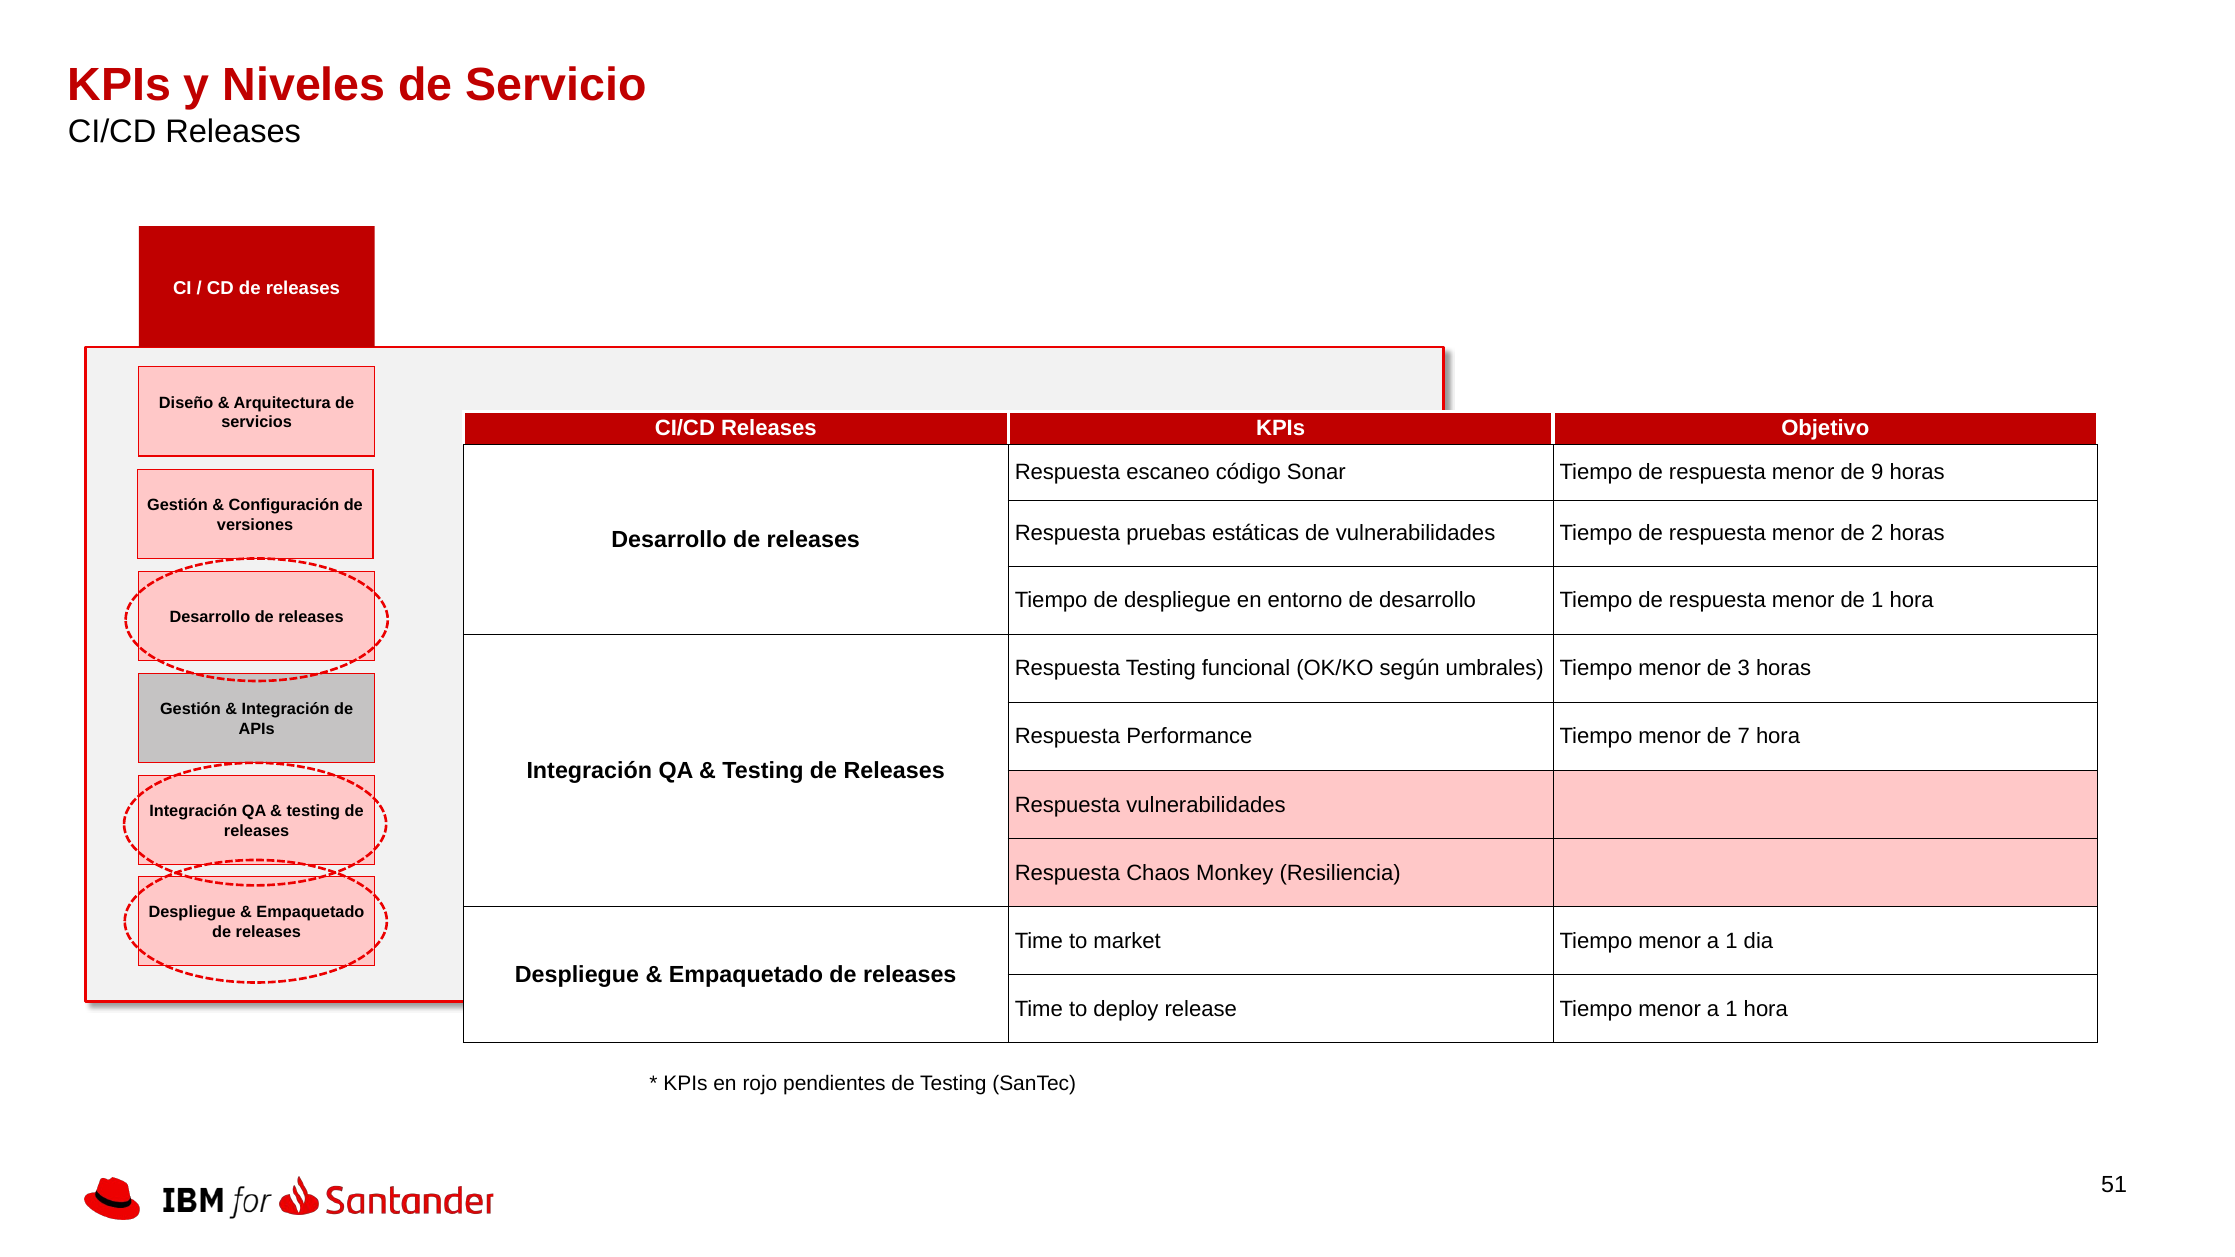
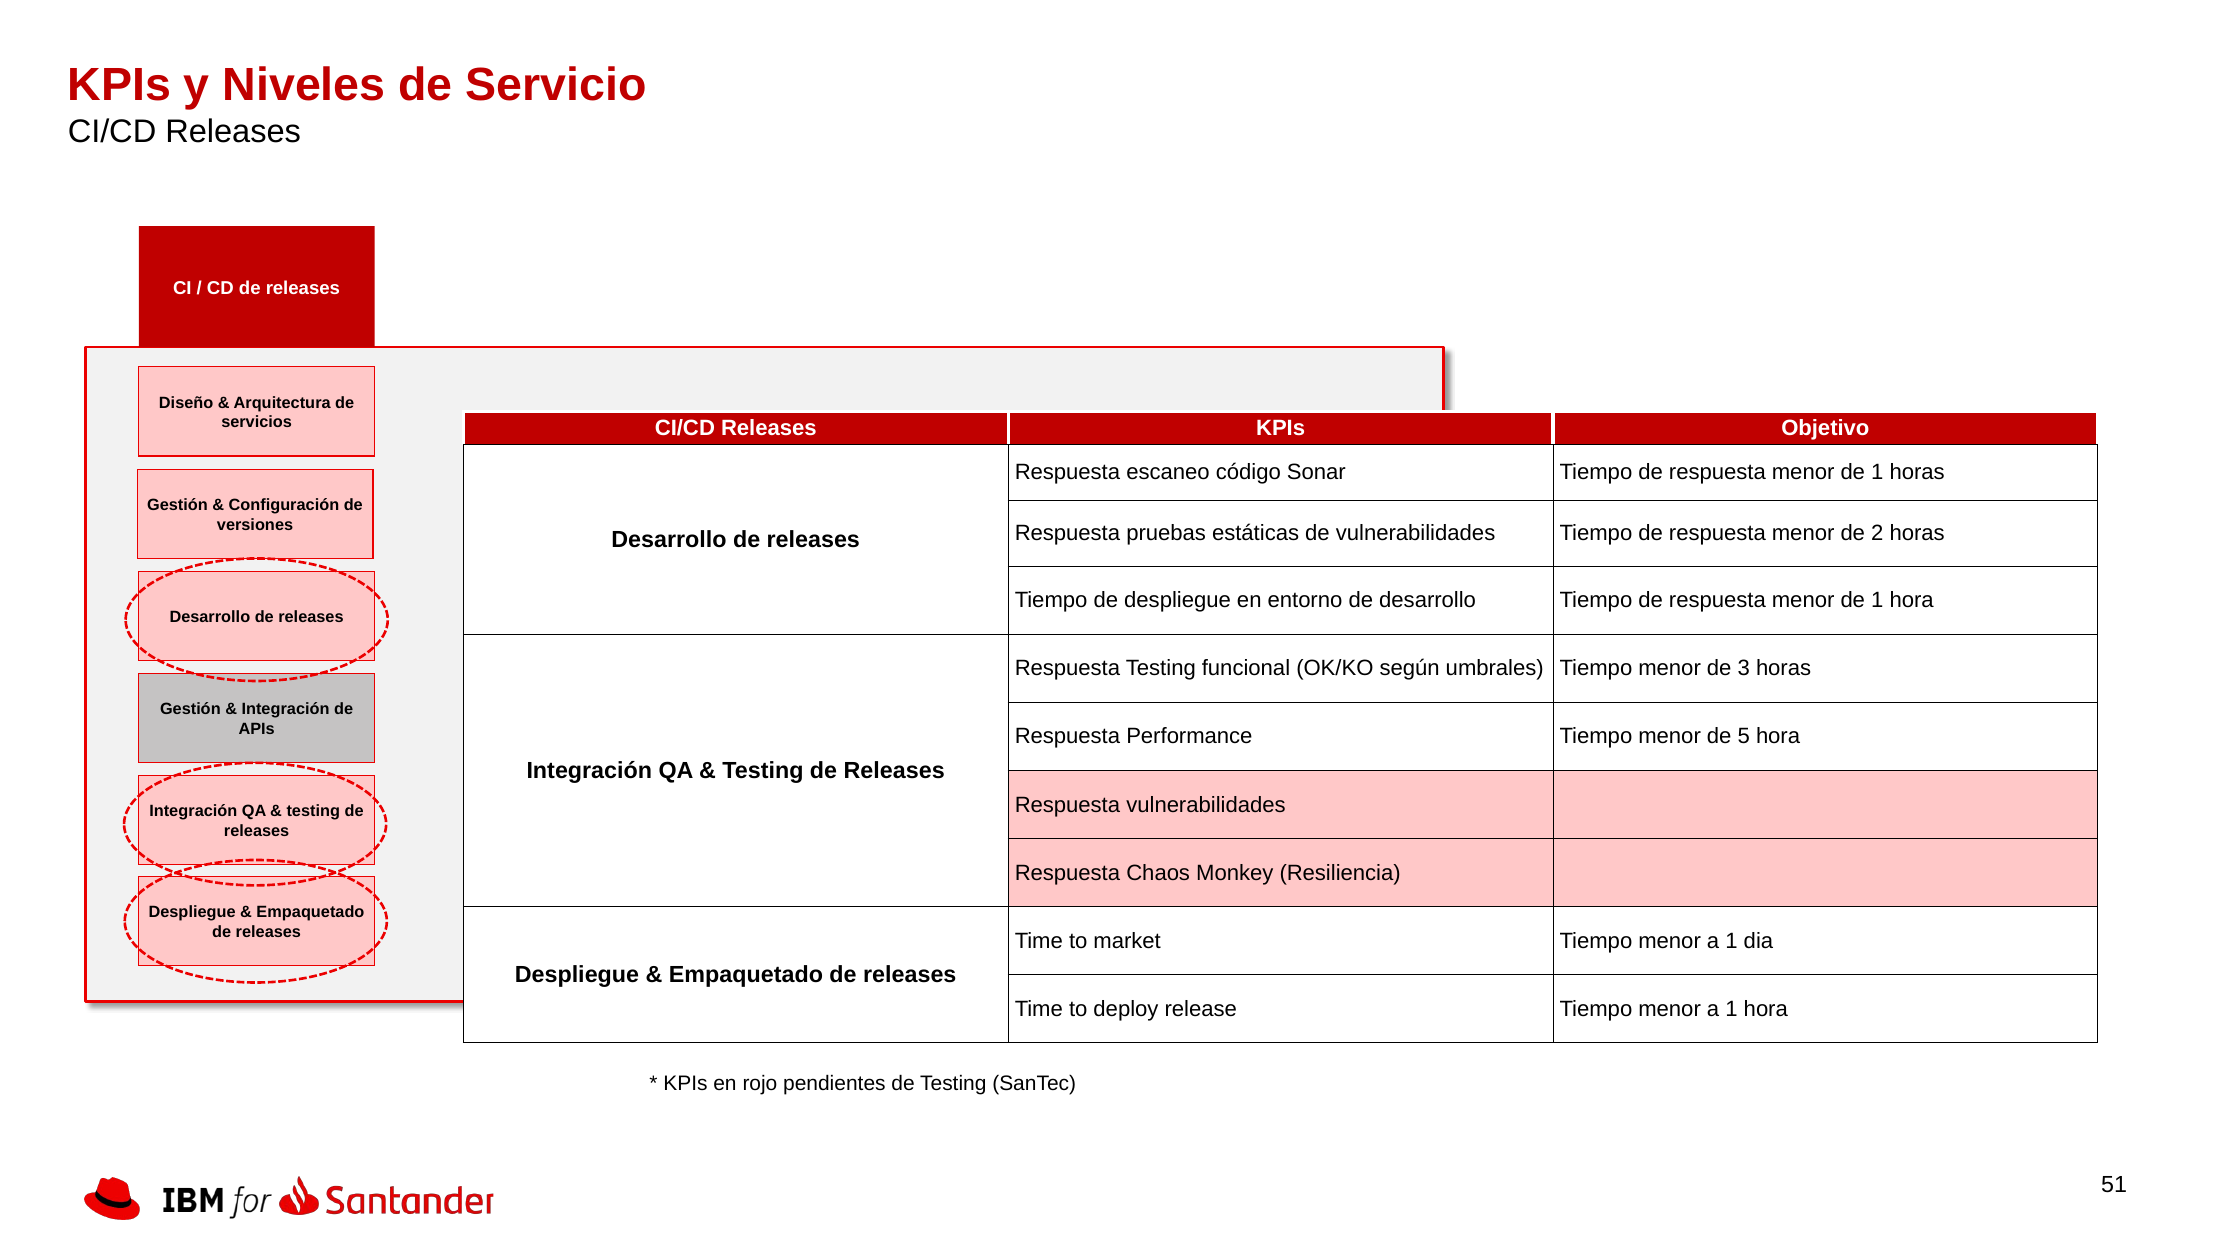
9 at (1877, 473): 9 -> 1
7: 7 -> 5
